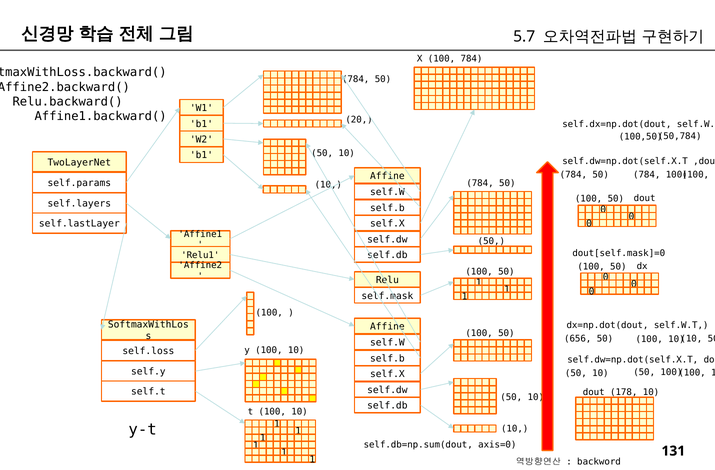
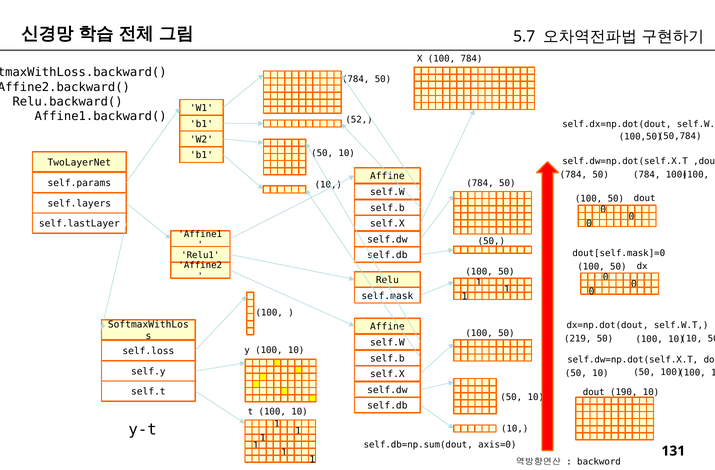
20: 20 -> 52
656: 656 -> 219
178: 178 -> 190
